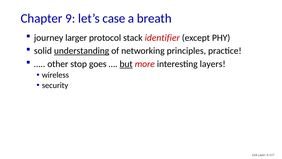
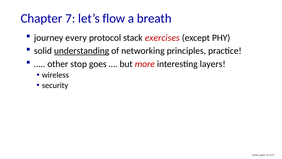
9: 9 -> 7
case: case -> flow
larger: larger -> every
identifier: identifier -> exercises
but underline: present -> none
